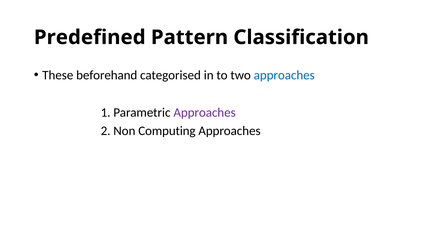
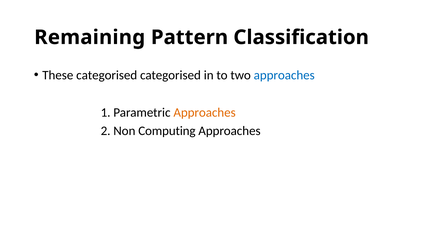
Predefined: Predefined -> Remaining
These beforehand: beforehand -> categorised
Approaches at (205, 113) colour: purple -> orange
